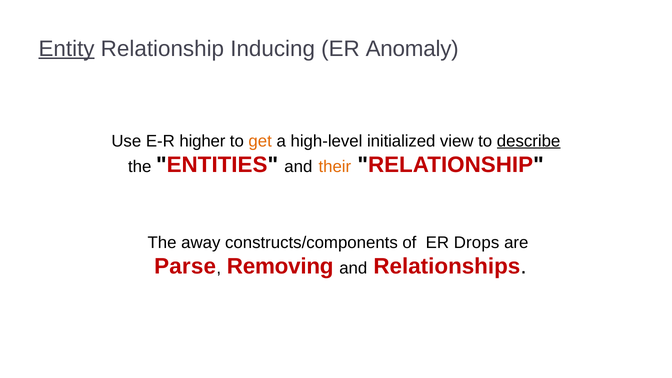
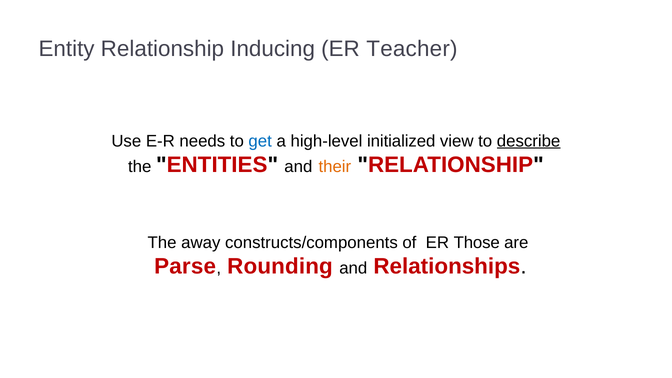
Entity underline: present -> none
Anomaly: Anomaly -> Teacher
higher: higher -> needs
get colour: orange -> blue
Drops: Drops -> Those
Removing: Removing -> Rounding
